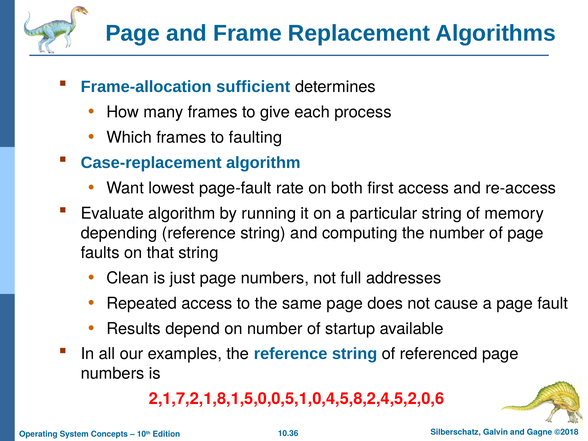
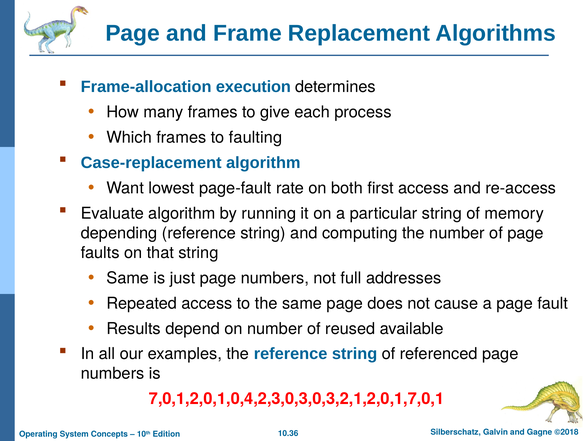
sufficient: sufficient -> execution
Clean at (128, 278): Clean -> Same
startup: startup -> reused
2,1,7,2,1,8,1,5,0,0,5,1,0,4,5,8,2,4,5,2,0,6: 2,1,7,2,1,8,1,5,0,0,5,1,0,4,5,8,2,4,5,2,0,6 -> 7,0,1,2,0,1,0,4,2,3,0,3,0,3,2,1,2,0,1,7,0,1
